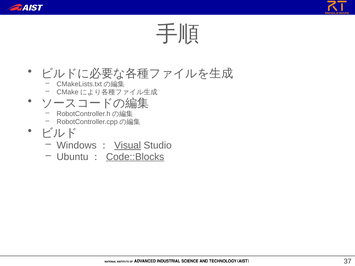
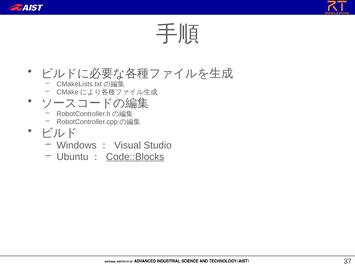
Visual underline: present -> none
